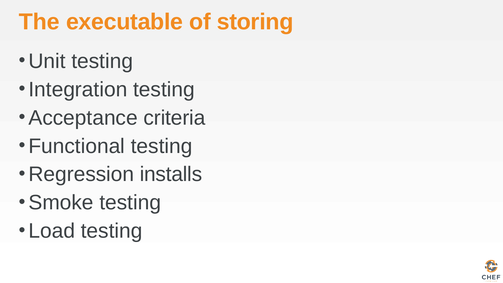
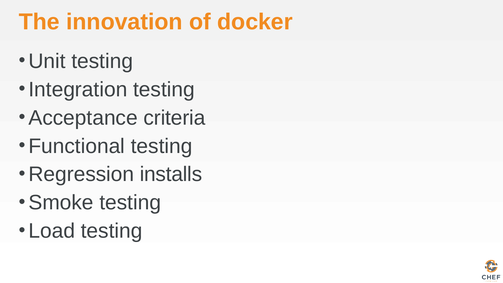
executable: executable -> innovation
storing: storing -> docker
